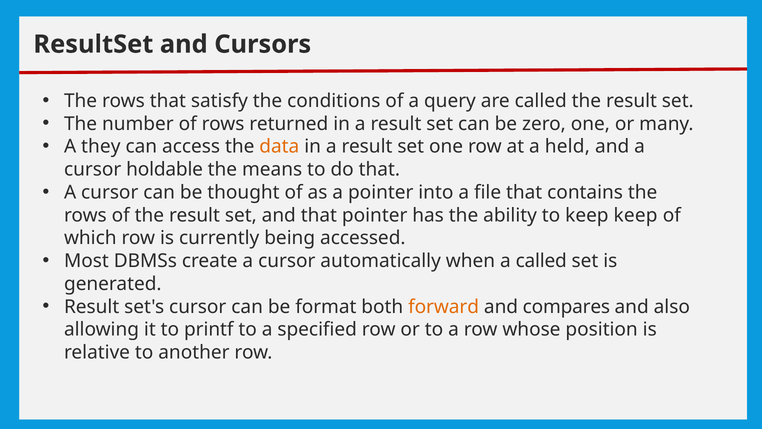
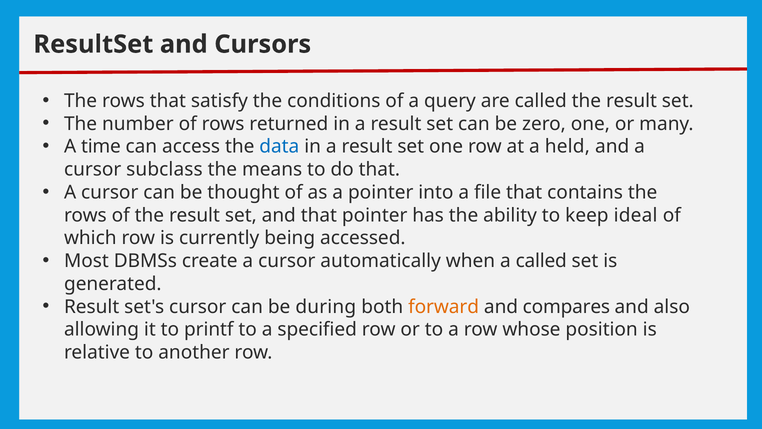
they: they -> time
data colour: orange -> blue
holdable: holdable -> subclass
keep keep: keep -> ideal
format: format -> during
